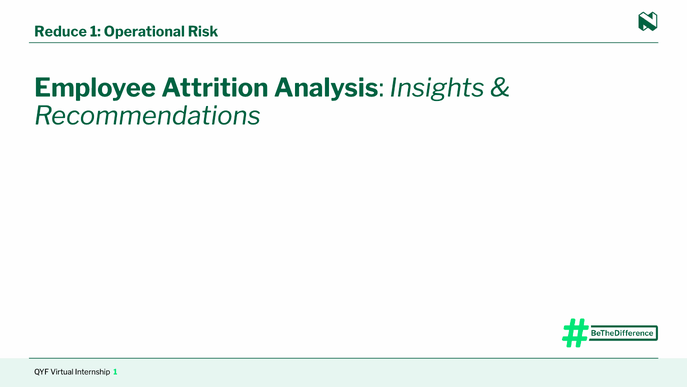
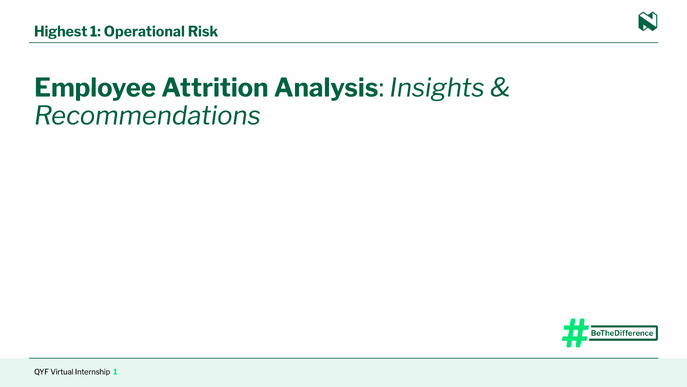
Reduce: Reduce -> Highest
